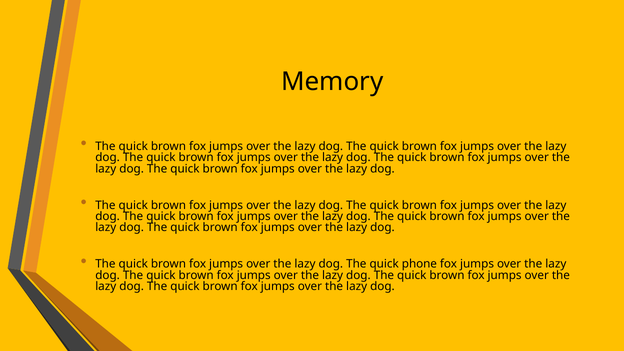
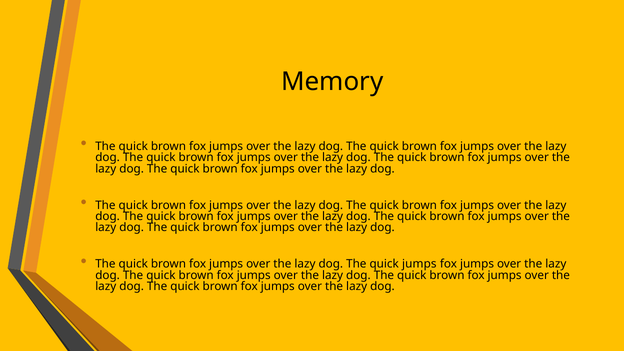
quick phone: phone -> jumps
